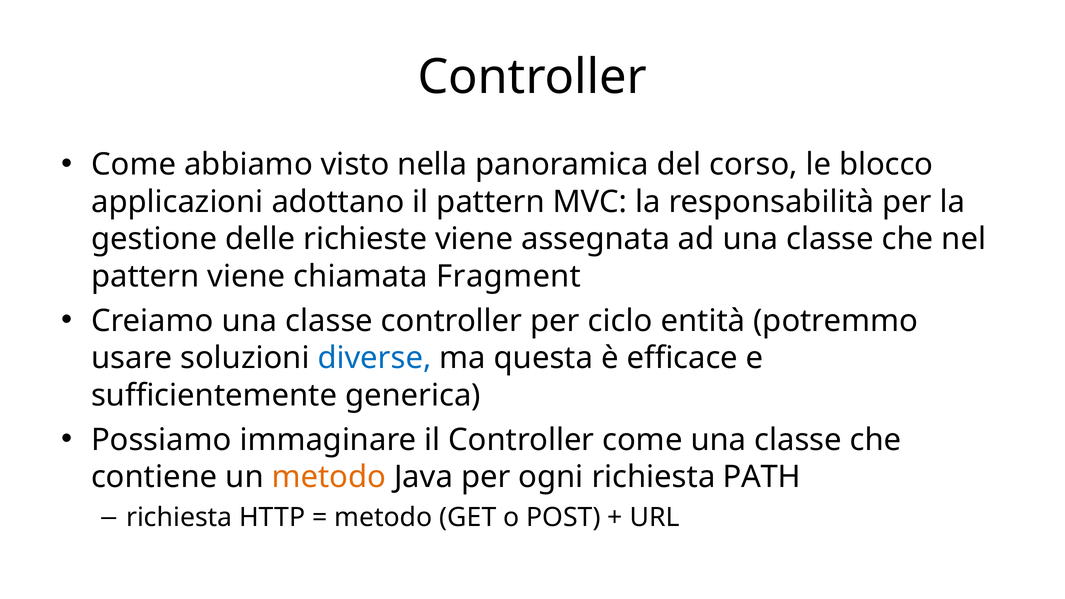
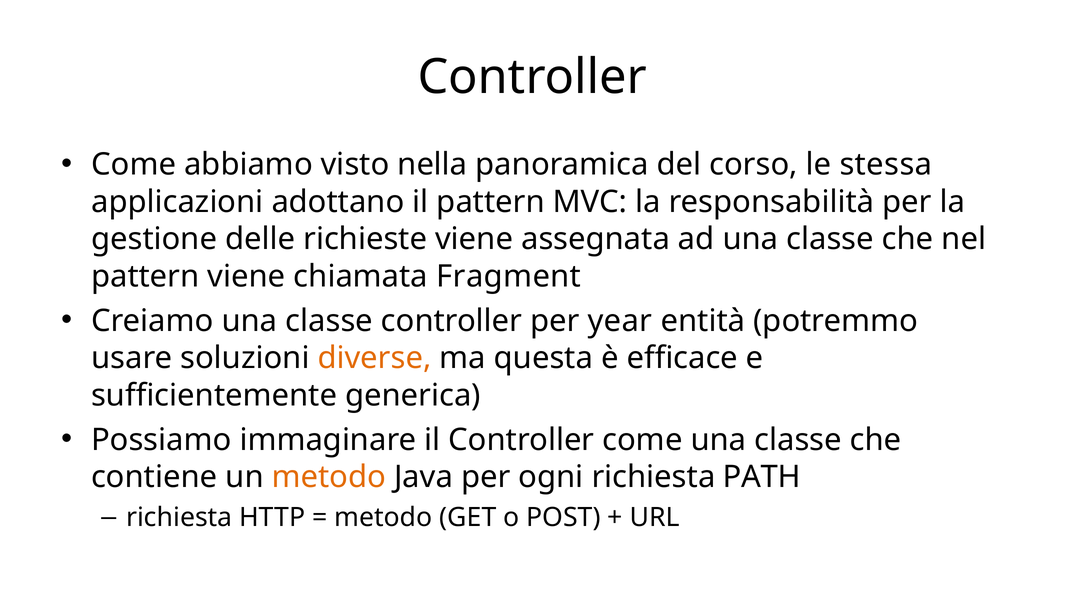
blocco: blocco -> stessa
ciclo: ciclo -> year
diverse colour: blue -> orange
